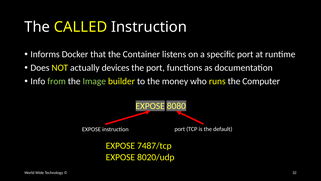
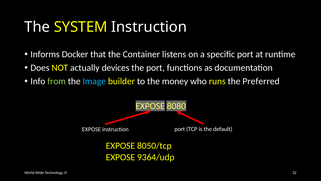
CALLED: CALLED -> SYSTEM
Image colour: light green -> light blue
Computer: Computer -> Preferred
7487/tcp: 7487/tcp -> 8050/tcp
8020/udp: 8020/udp -> 9364/udp
